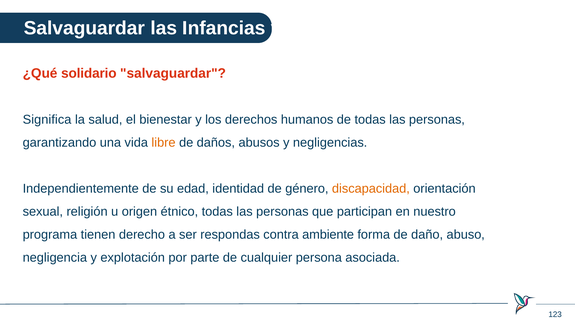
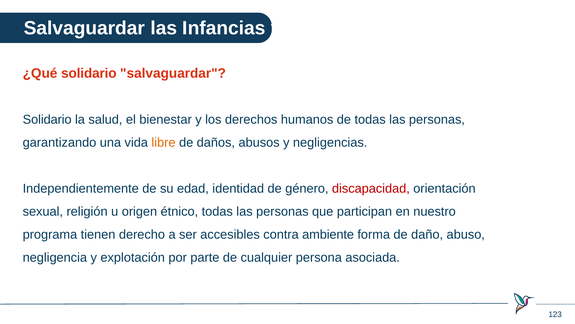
Significa at (47, 119): Significa -> Solidario
discapacidad colour: orange -> red
respondas: respondas -> accesibles
